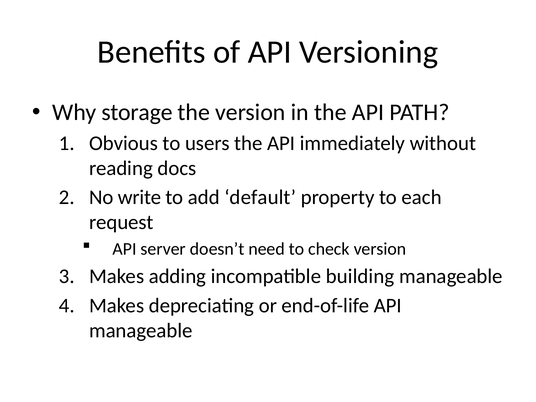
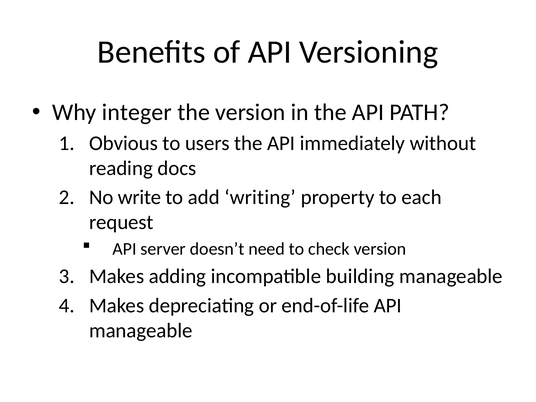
storage: storage -> integer
default: default -> writing
